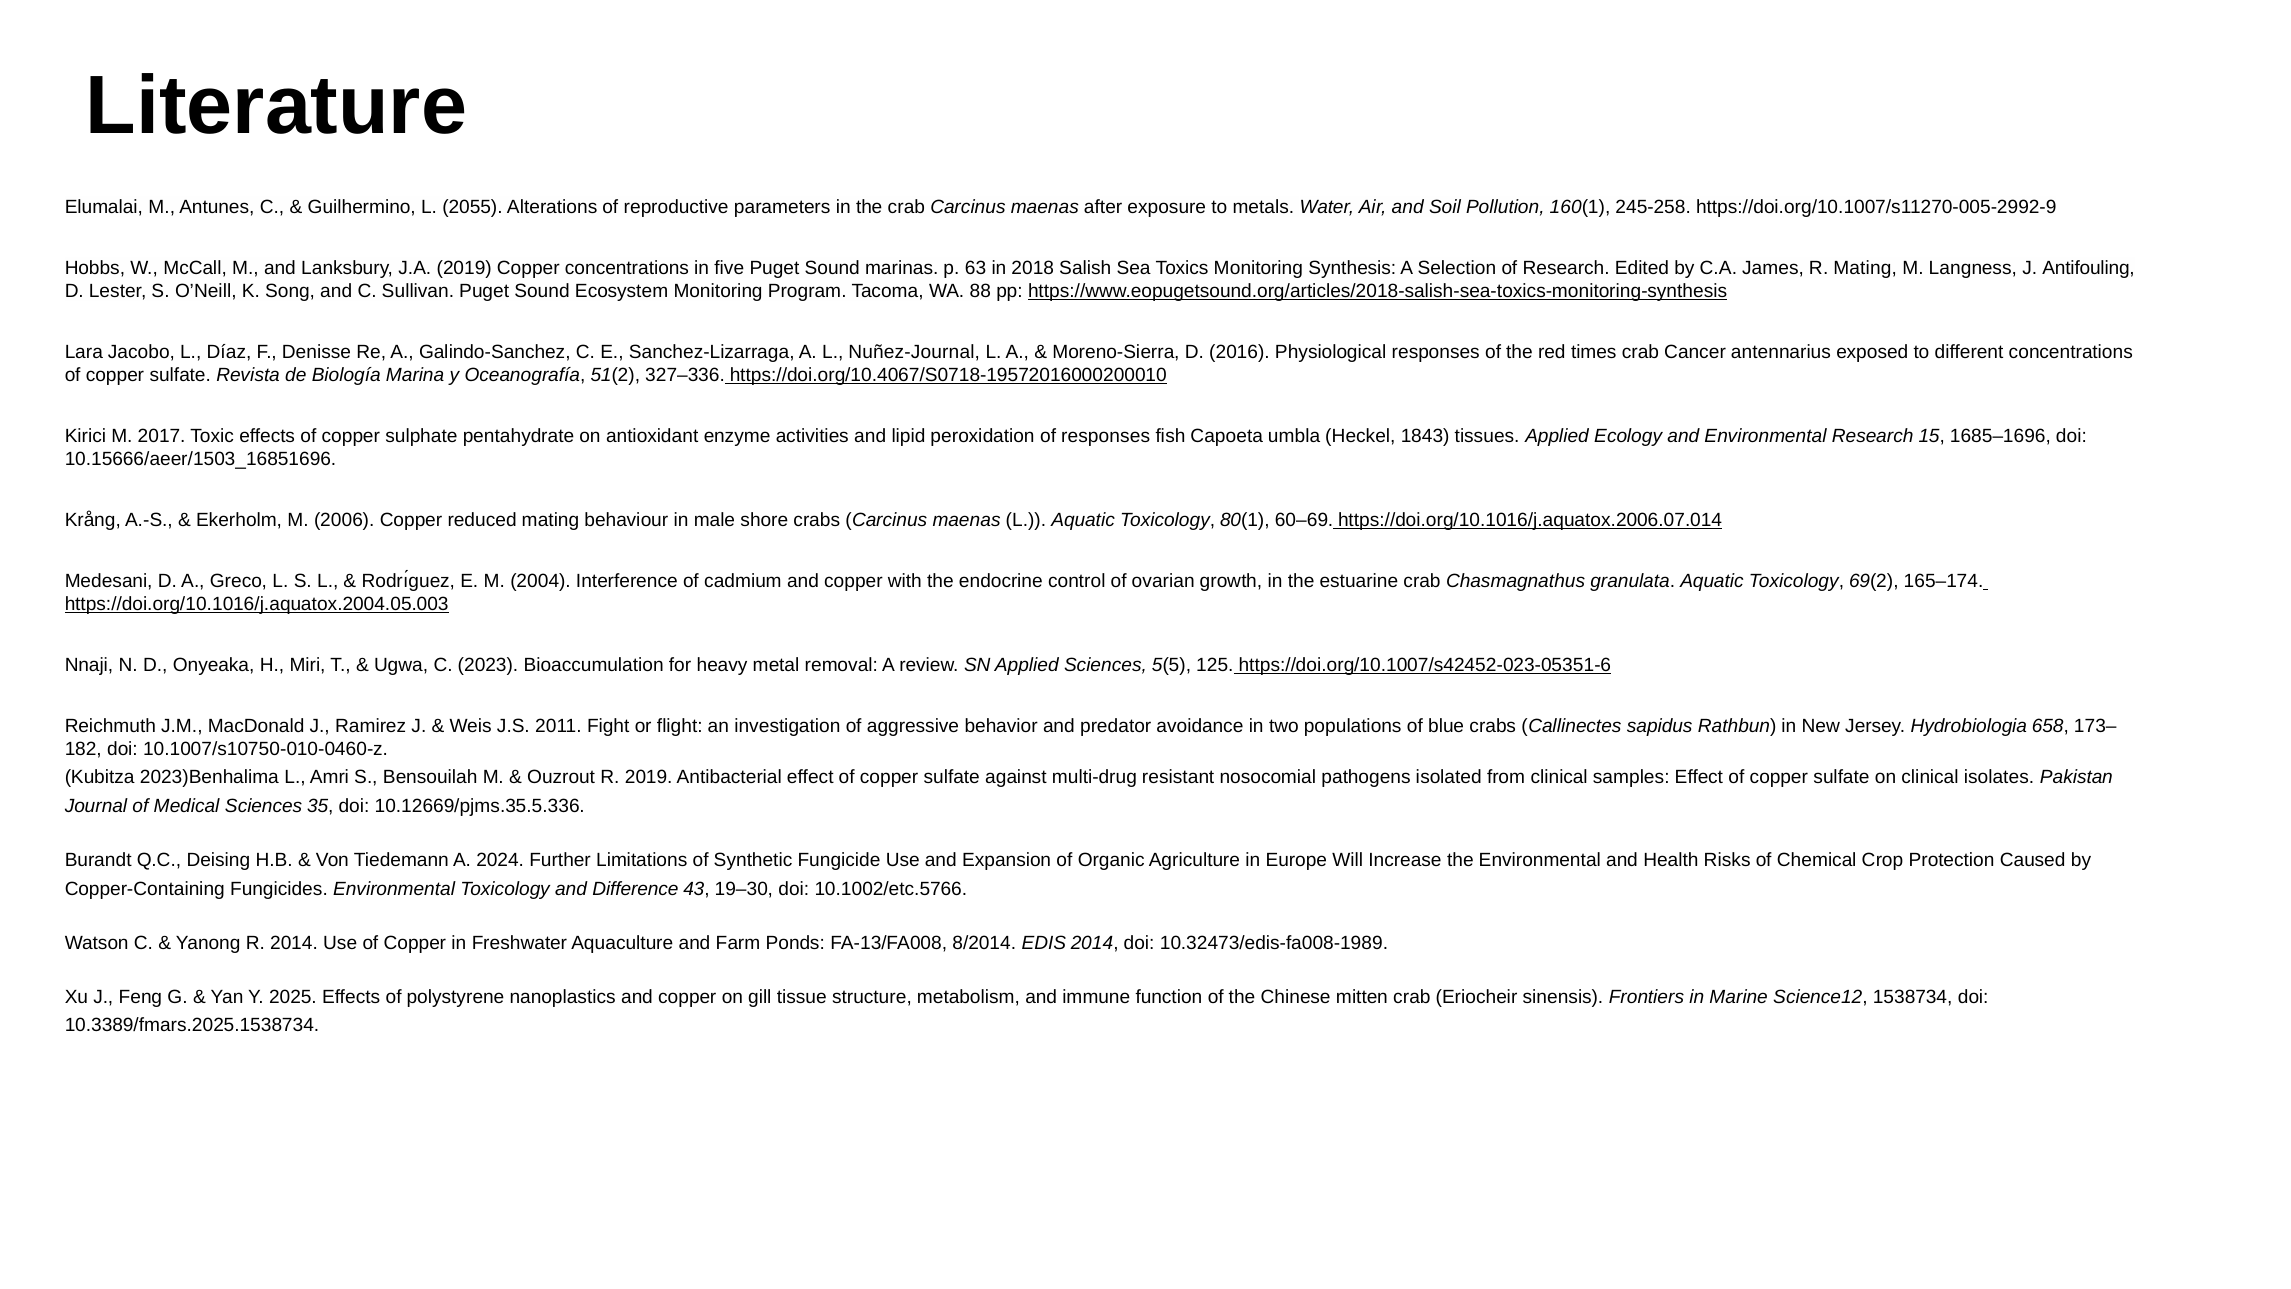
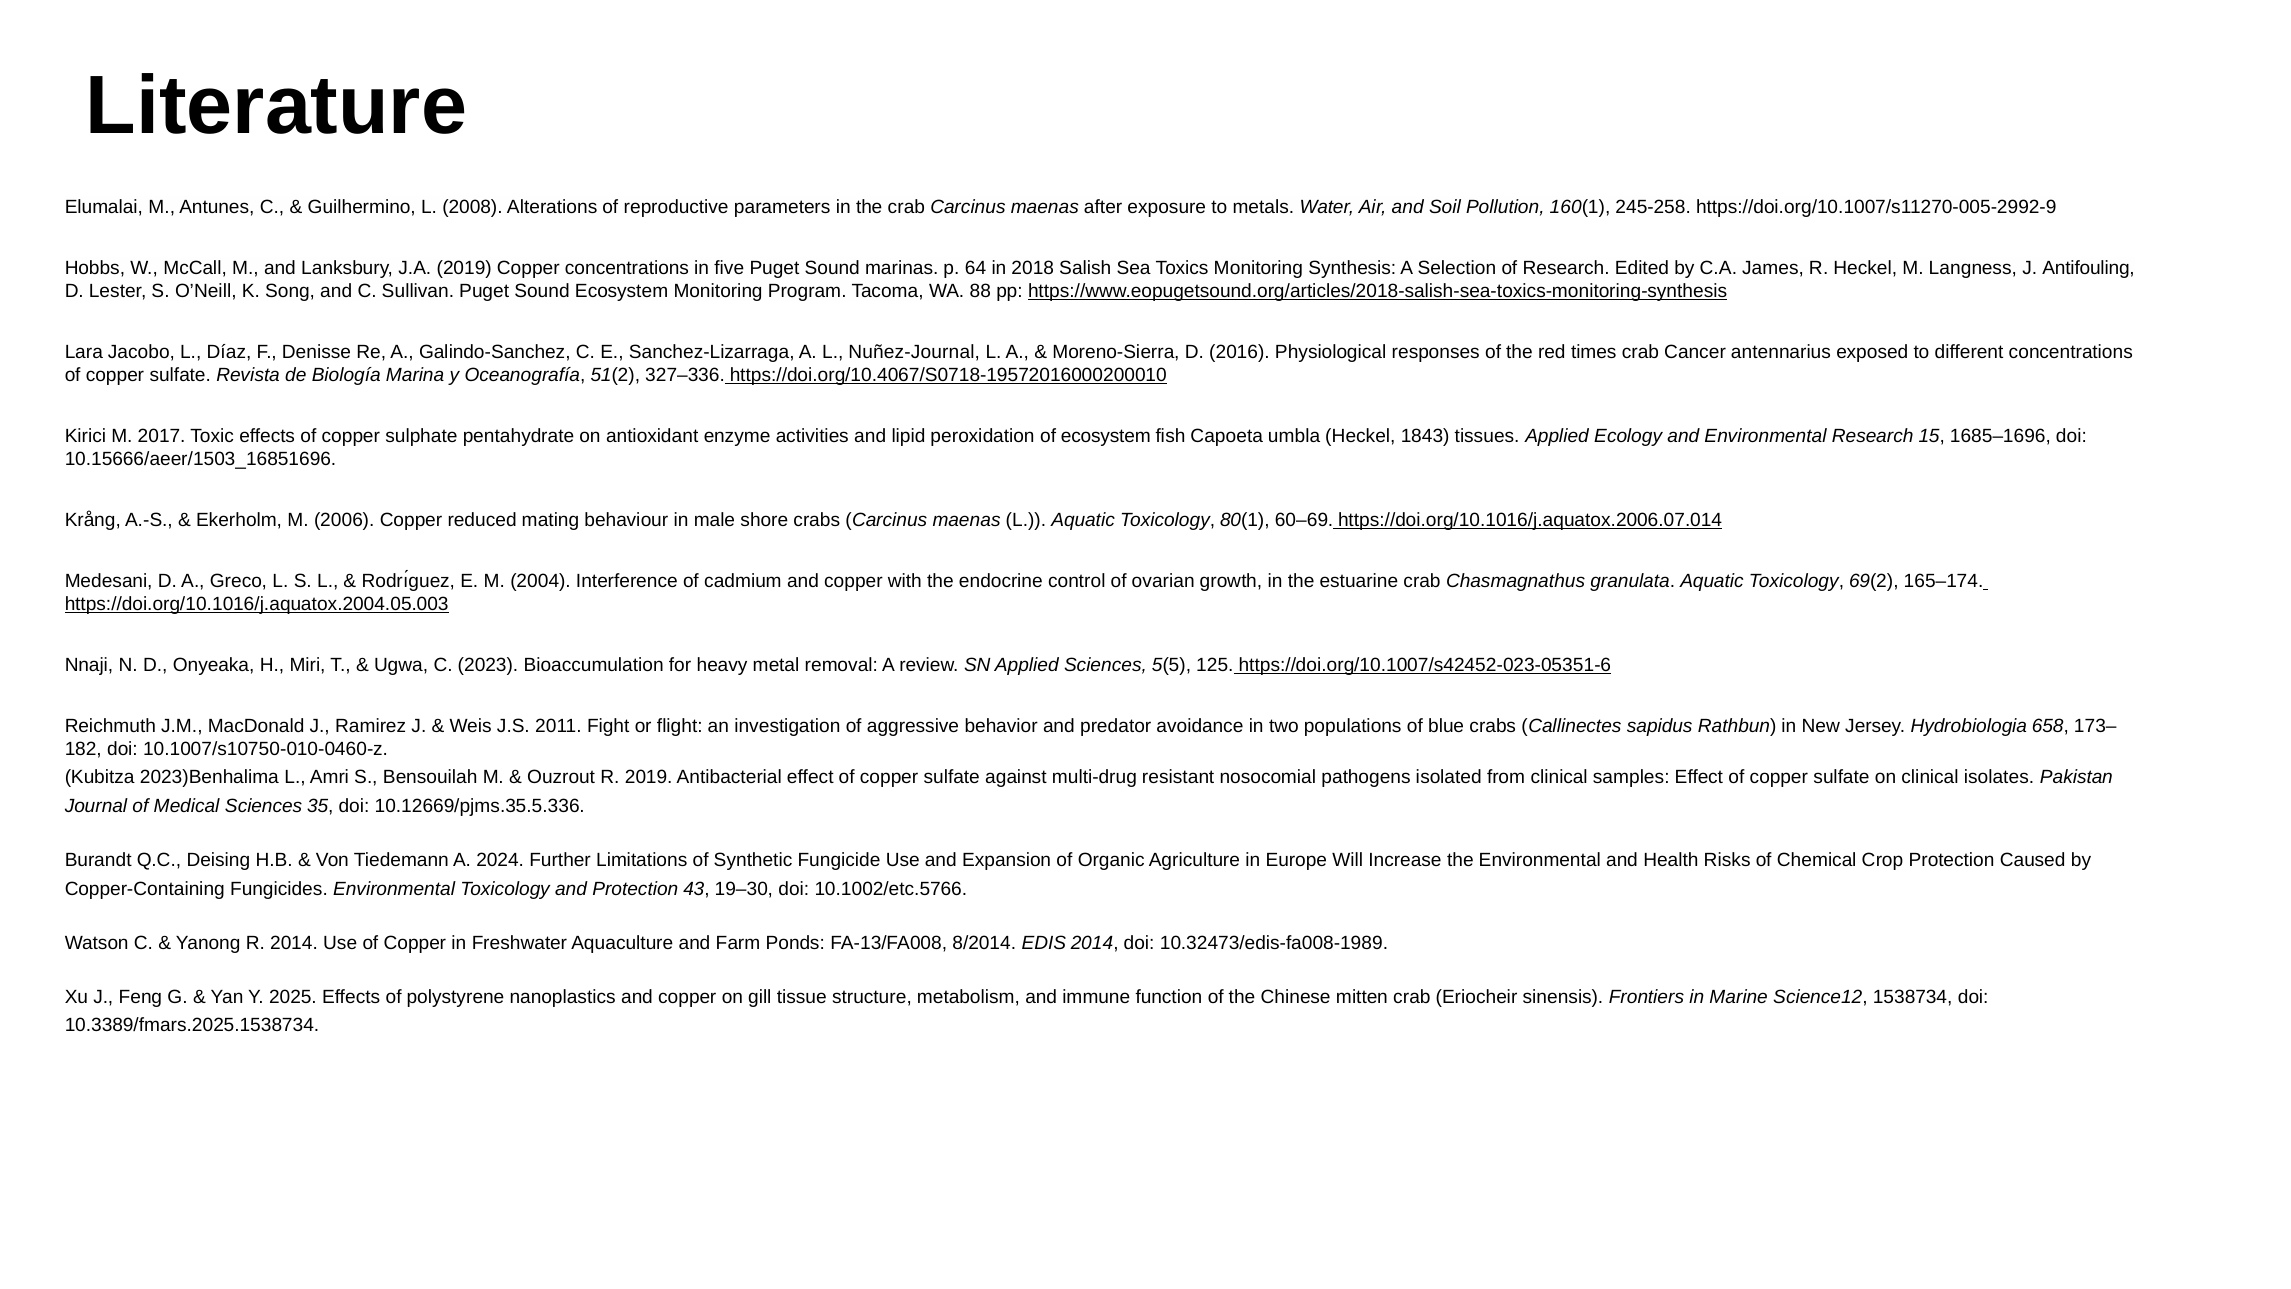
2055: 2055 -> 2008
63: 63 -> 64
R Mating: Mating -> Heckel
of responses: responses -> ecosystem
and Difference: Difference -> Protection
